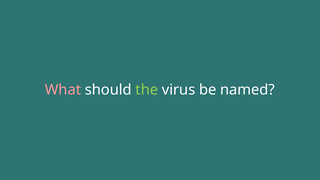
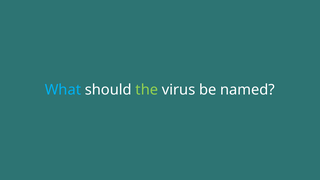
What colour: pink -> light blue
